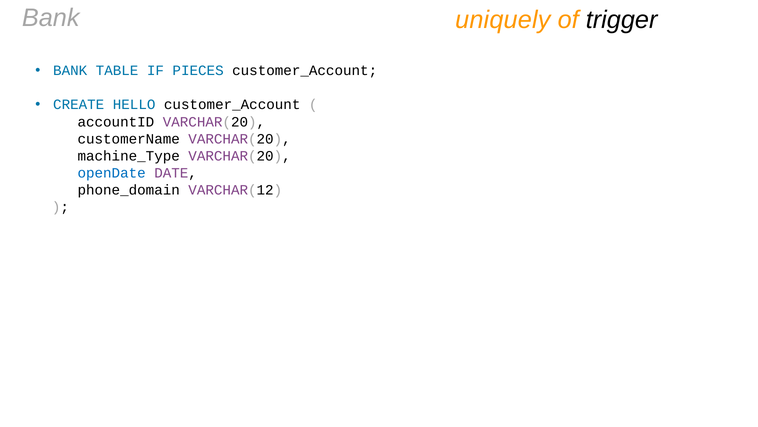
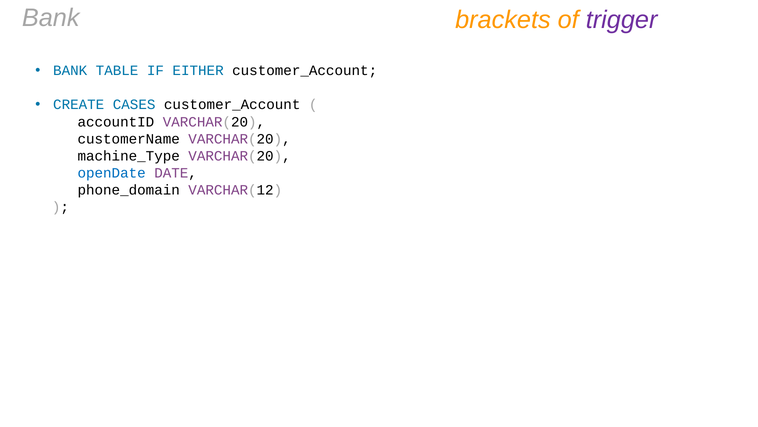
uniquely: uniquely -> brackets
trigger colour: black -> purple
PIECES: PIECES -> EITHER
HELLO: HELLO -> CASES
